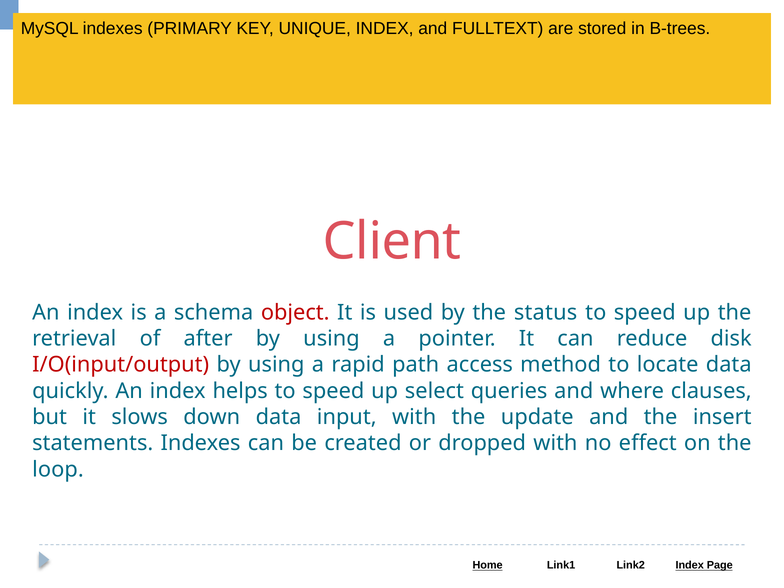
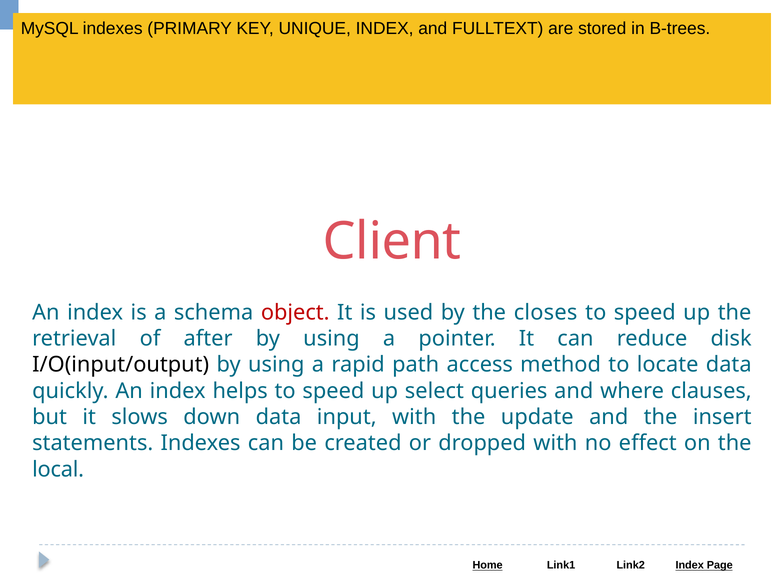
status: status -> closes
I/O(input/output colour: red -> black
loop: loop -> local
